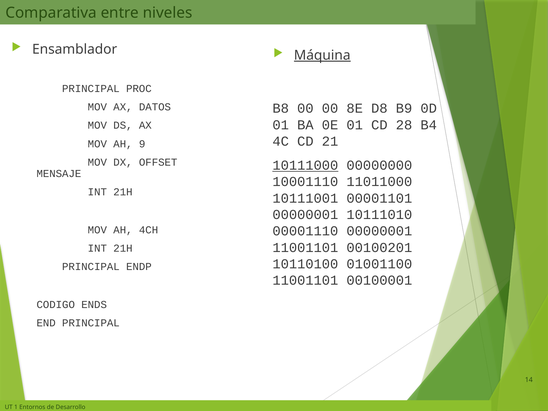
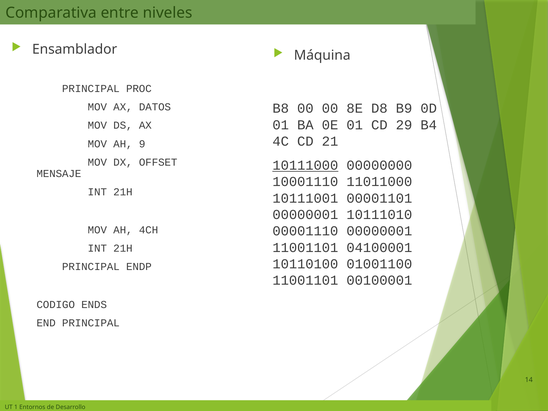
Máquina underline: present -> none
28: 28 -> 29
00100201: 00100201 -> 04100001
